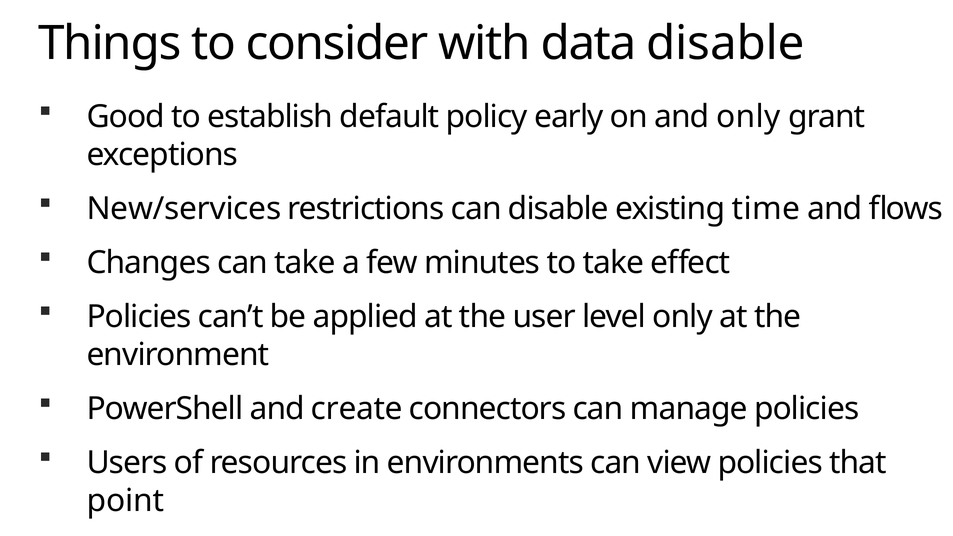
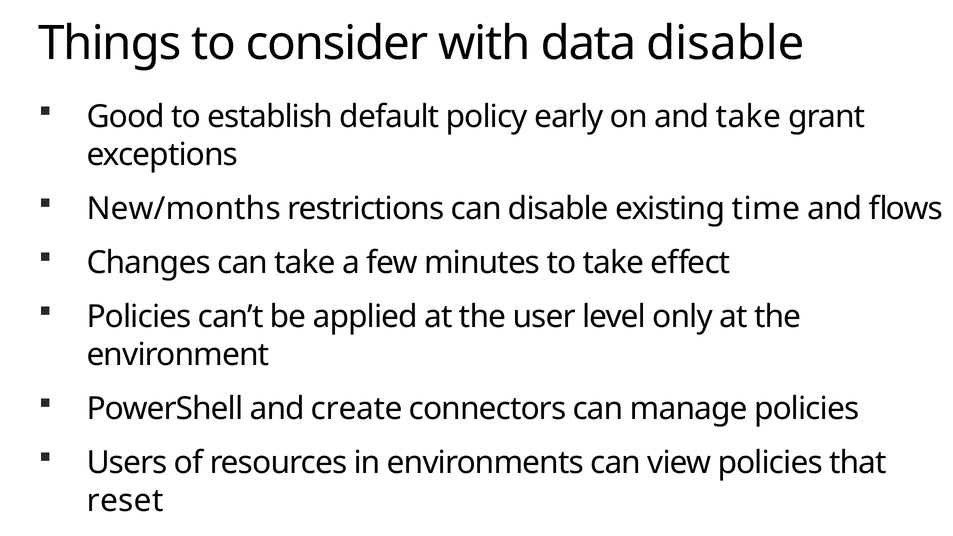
and only: only -> take
New/services: New/services -> New/months
point: point -> reset
